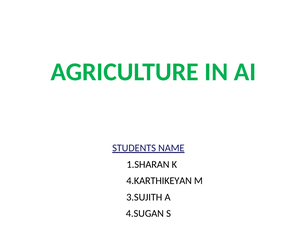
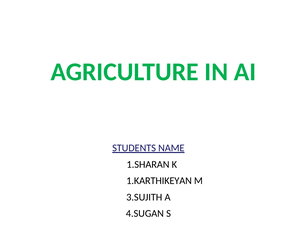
4.KARTHIKEYAN: 4.KARTHIKEYAN -> 1.KARTHIKEYAN
